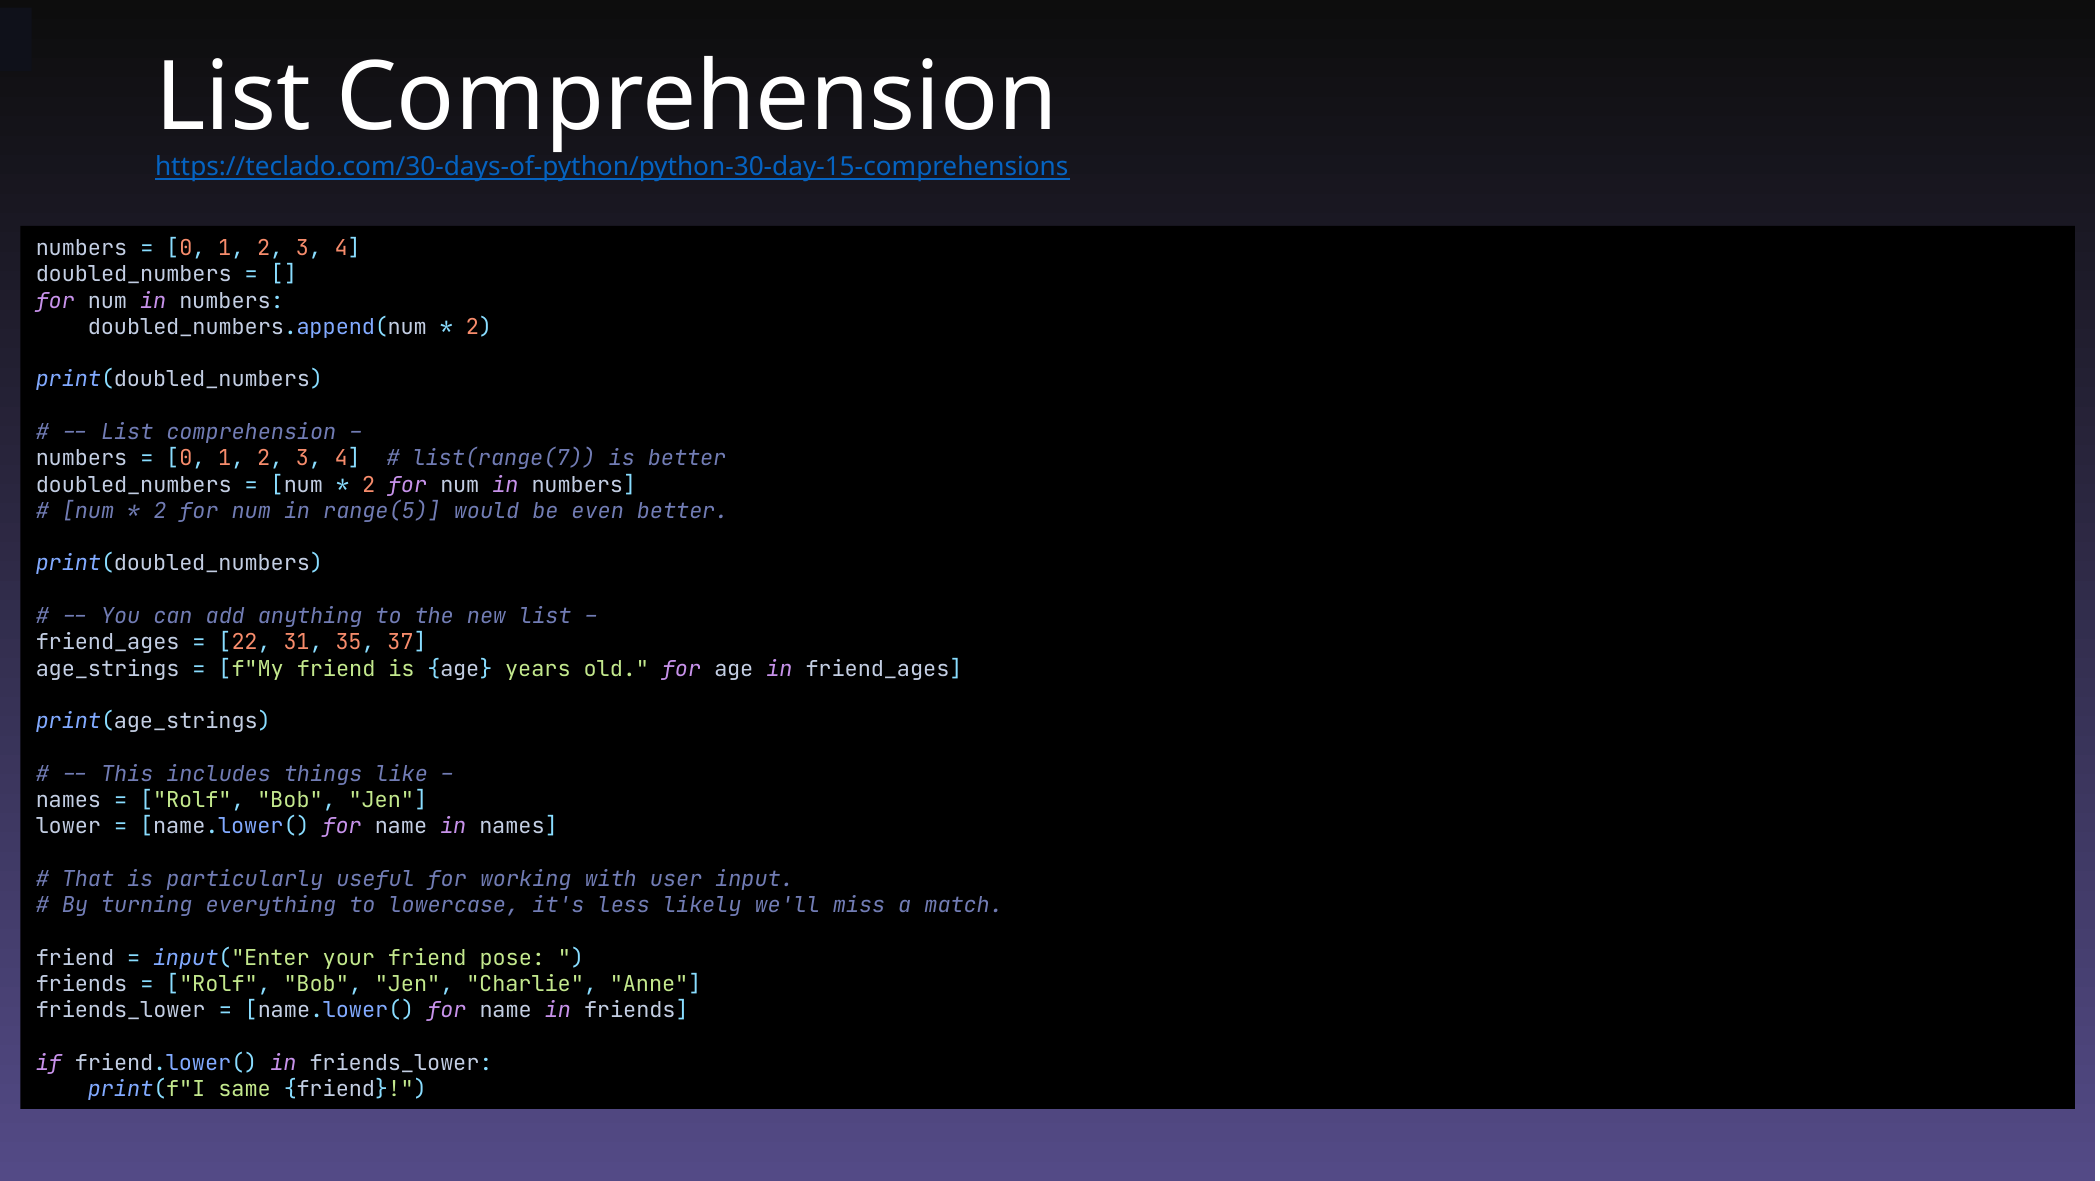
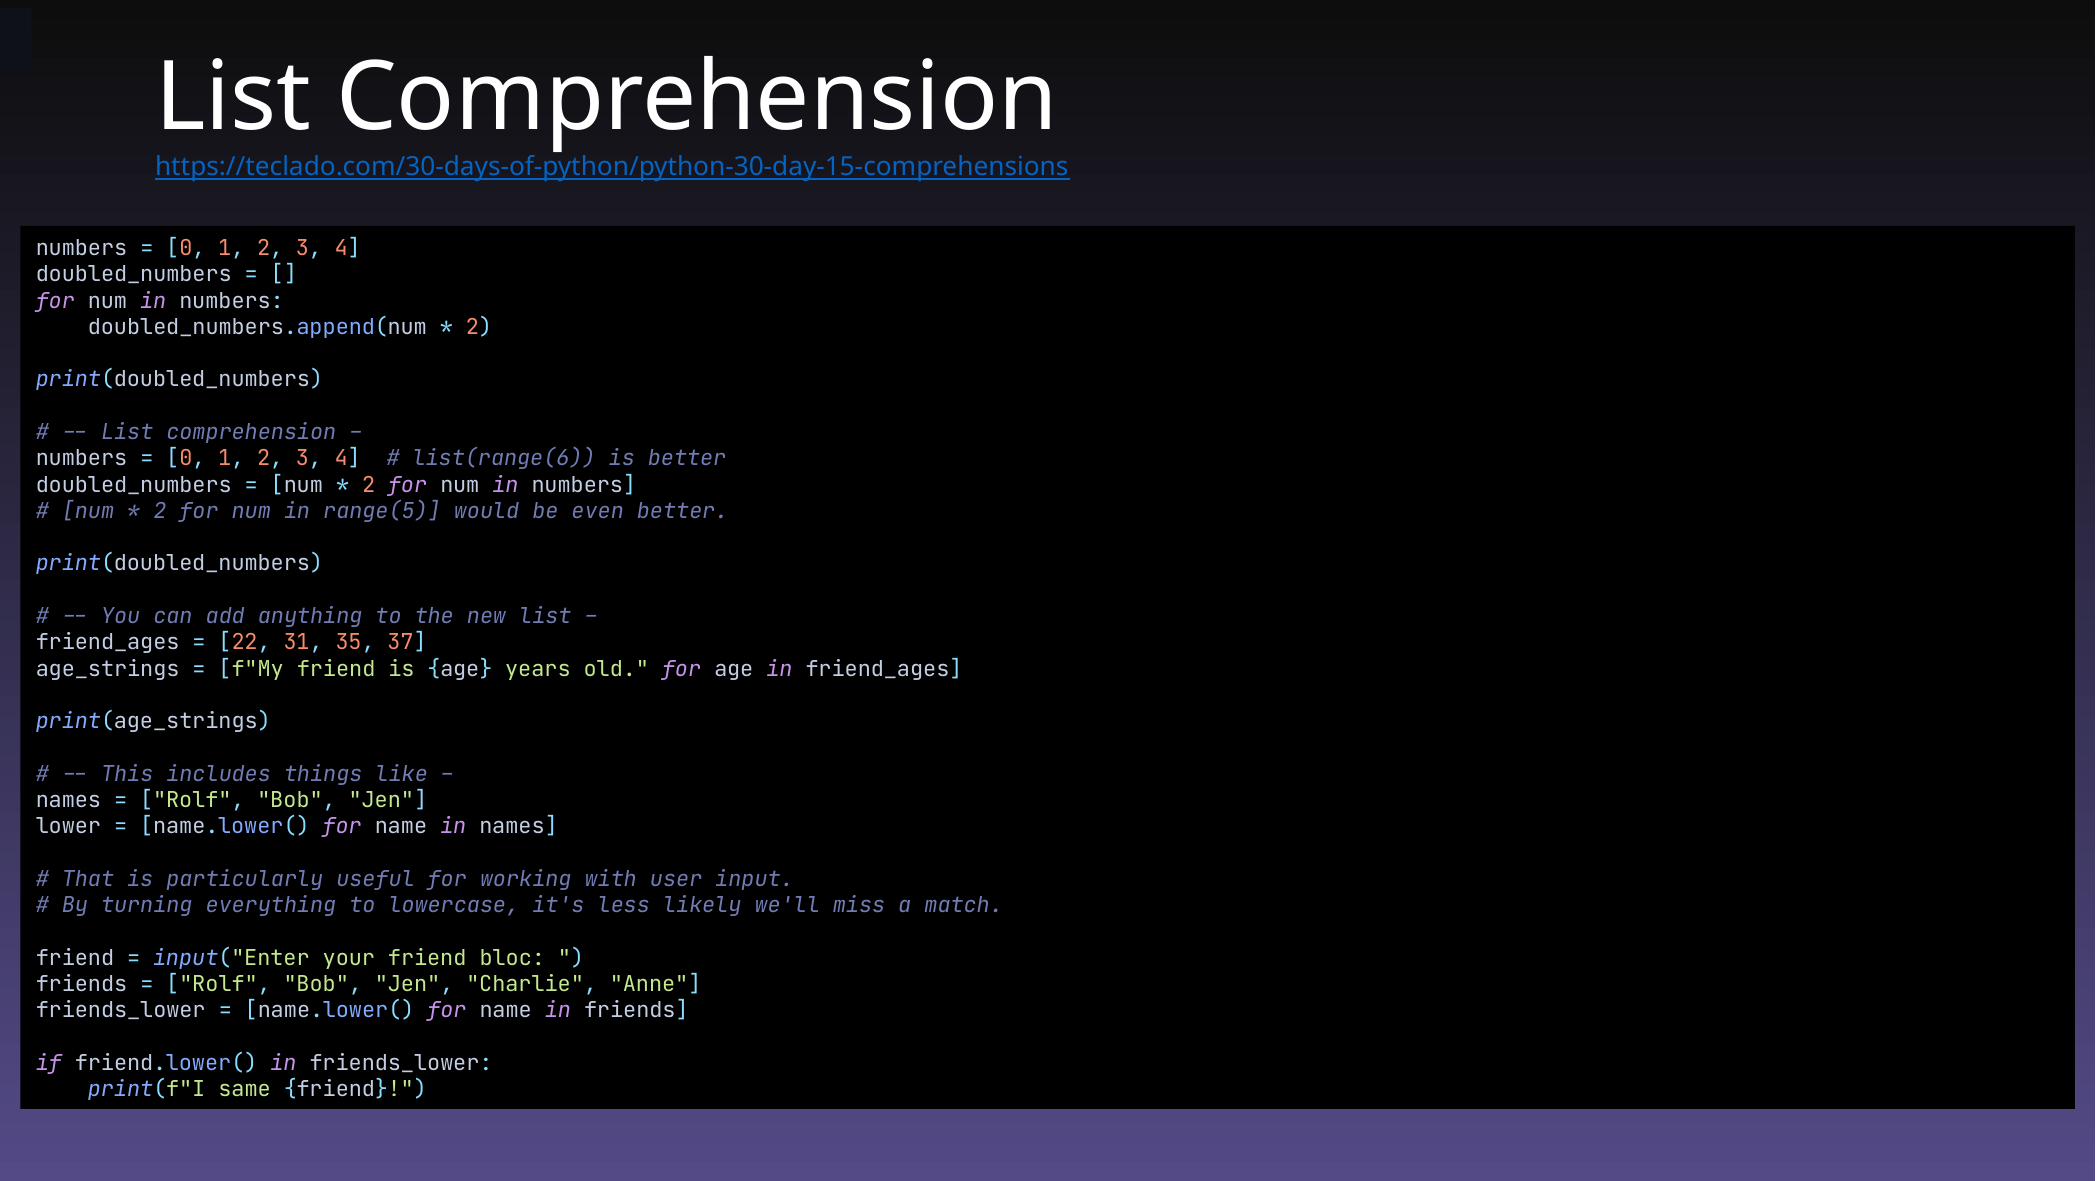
list(range(7: list(range(7 -> list(range(6
pose: pose -> bloc
